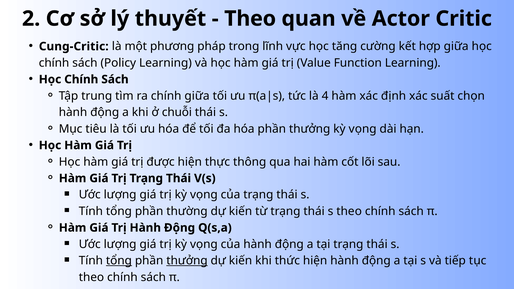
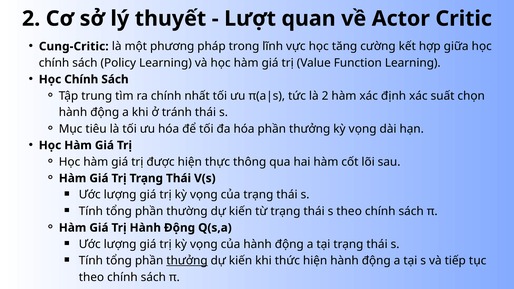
Theo: Theo -> Lượt
chính giữa: giữa -> nhất
là 4: 4 -> 2
chuỗi: chuỗi -> tránh
tổng at (119, 261) underline: present -> none
